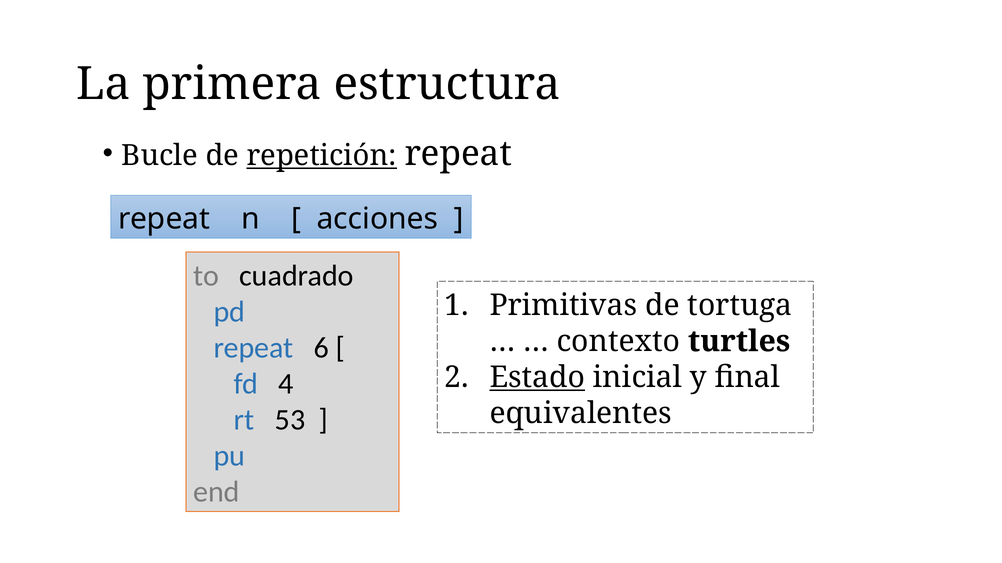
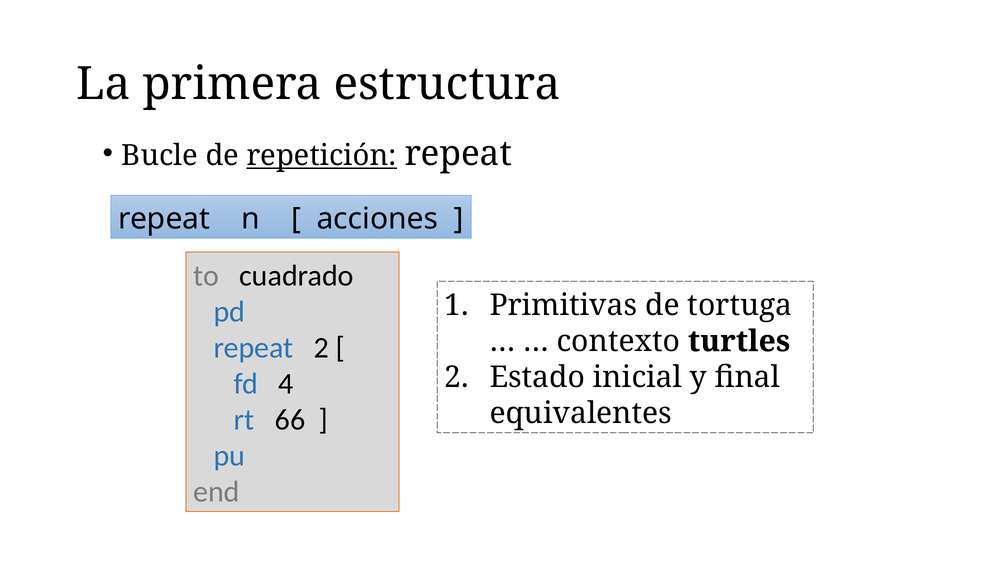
repeat 6: 6 -> 2
Estado underline: present -> none
53: 53 -> 66
